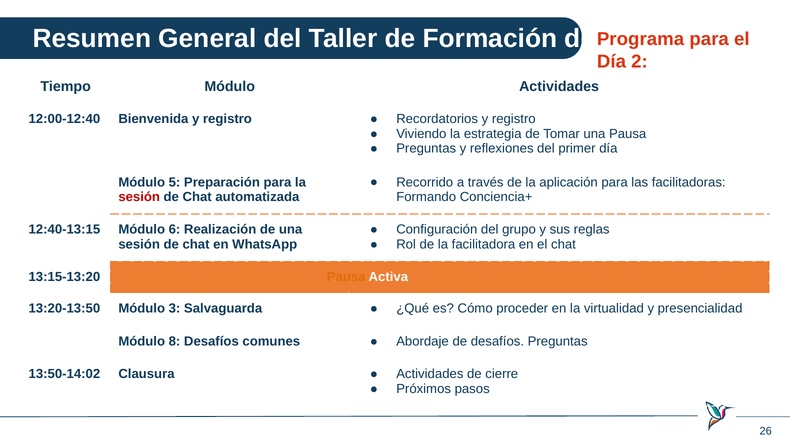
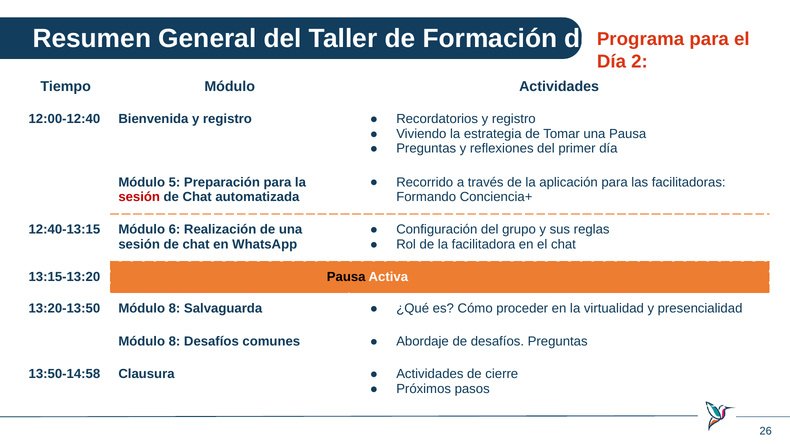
Pausa at (346, 277) colour: orange -> black
13:20-13:50 Módulo 3: 3 -> 8
13:50-14:02: 13:50-14:02 -> 13:50-14:58
